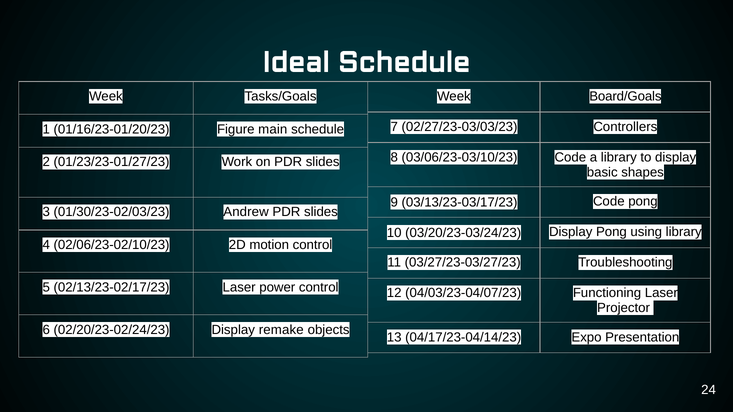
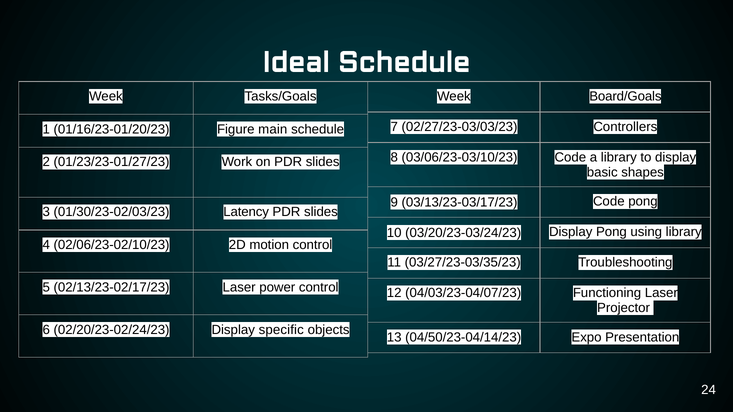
Andrew: Andrew -> Latency
03/27/23-03/27/23: 03/27/23-03/27/23 -> 03/27/23-03/35/23
remake: remake -> specific
04/17/23-04/14/23: 04/17/23-04/14/23 -> 04/50/23-04/14/23
